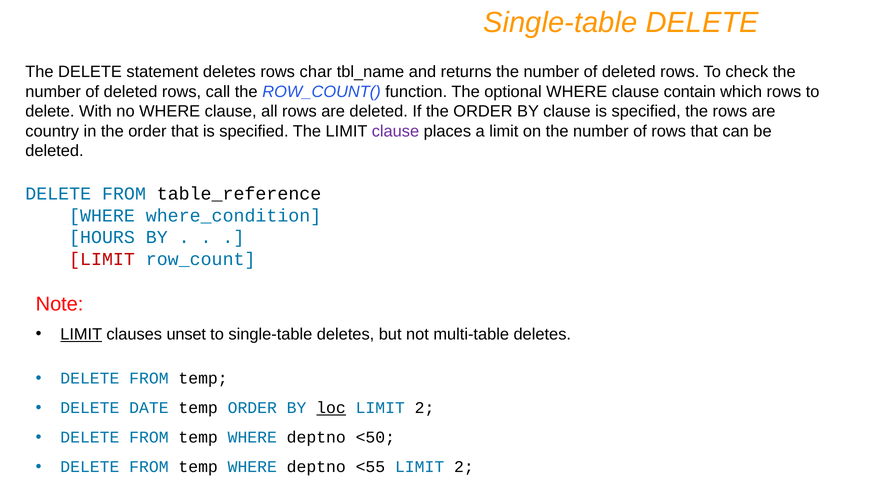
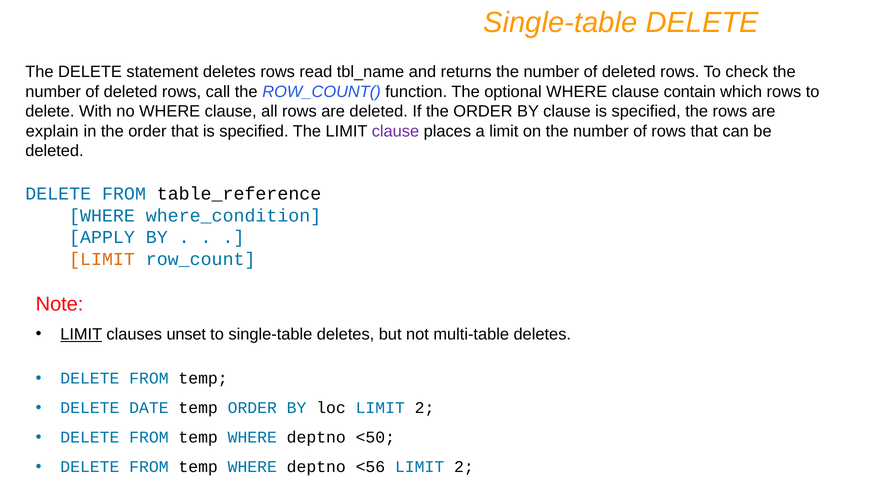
char: char -> read
country: country -> explain
HOURS: HOURS -> APPLY
LIMIT at (102, 259) colour: red -> orange
loc underline: present -> none
<55: <55 -> <56
